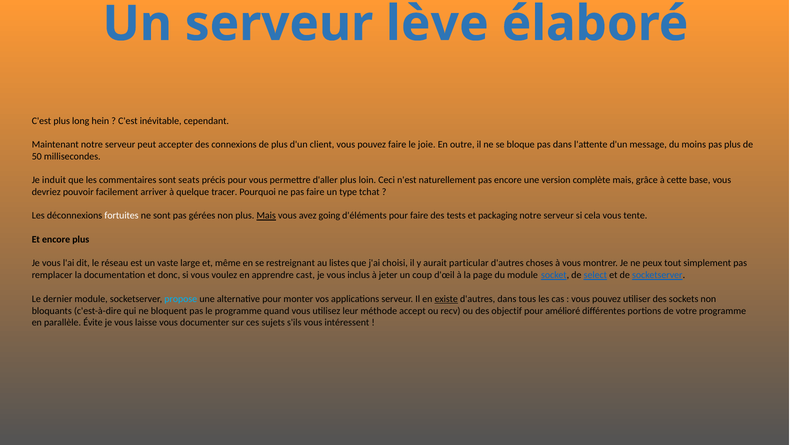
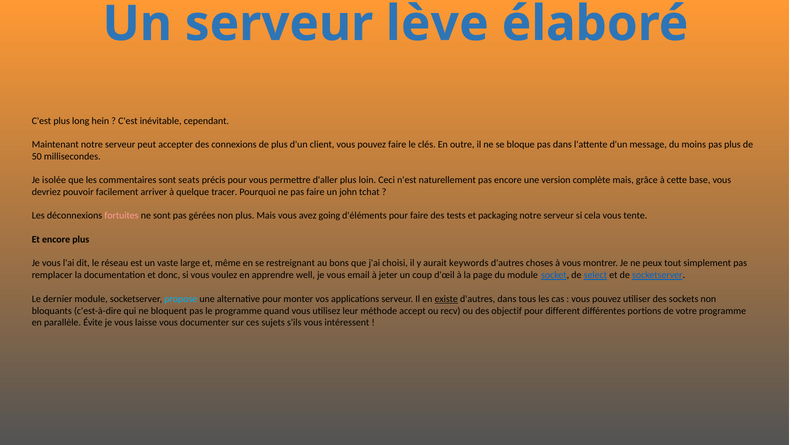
joie: joie -> clés
induit: induit -> isolée
type: type -> john
fortuites colour: white -> pink
Mais at (266, 216) underline: present -> none
listes: listes -> bons
particular: particular -> keywords
cast: cast -> well
inclus: inclus -> email
amélioré: amélioré -> different
